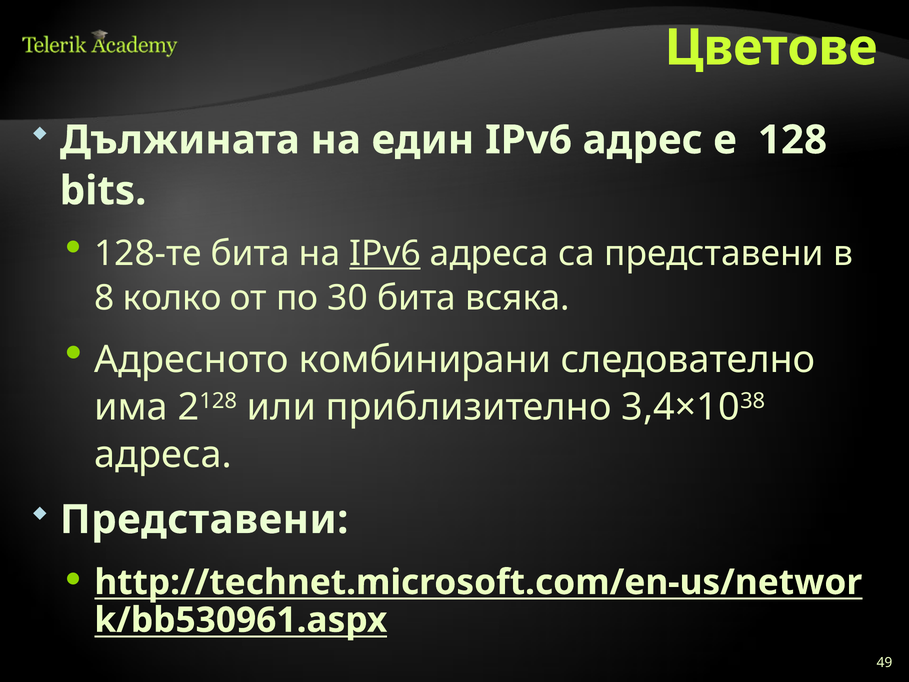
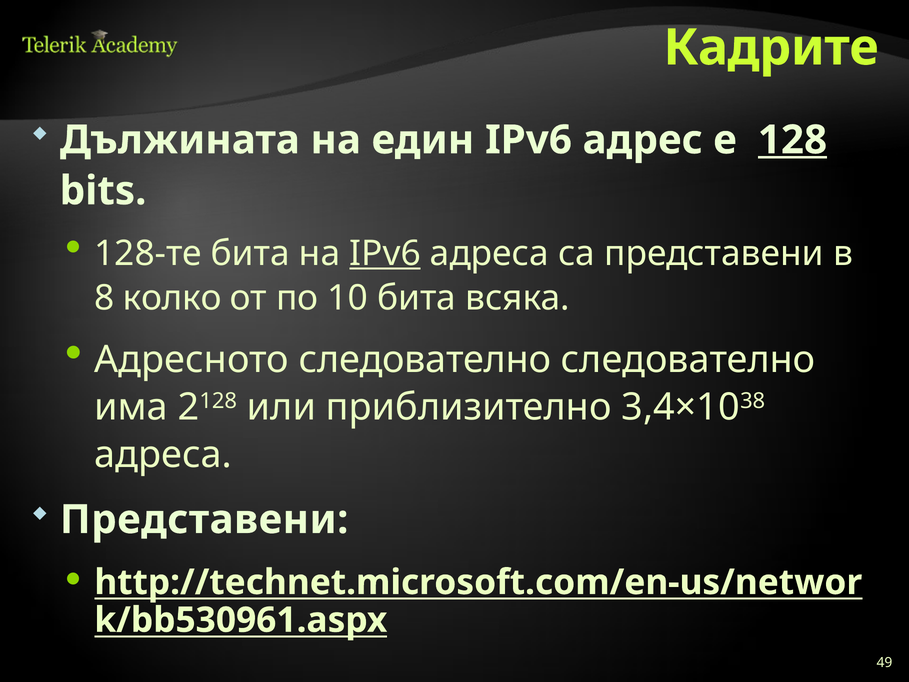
Цветове: Цветове -> Кадрите
128 underline: none -> present
30: 30 -> 10
Адресното комбинирани: комбинирани -> следователно
